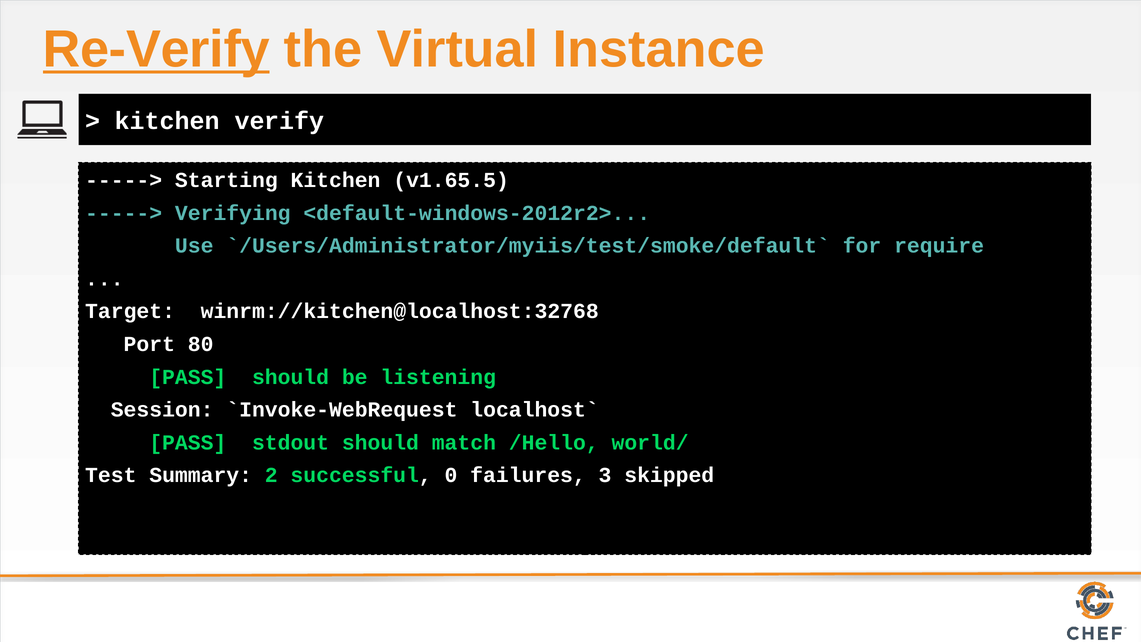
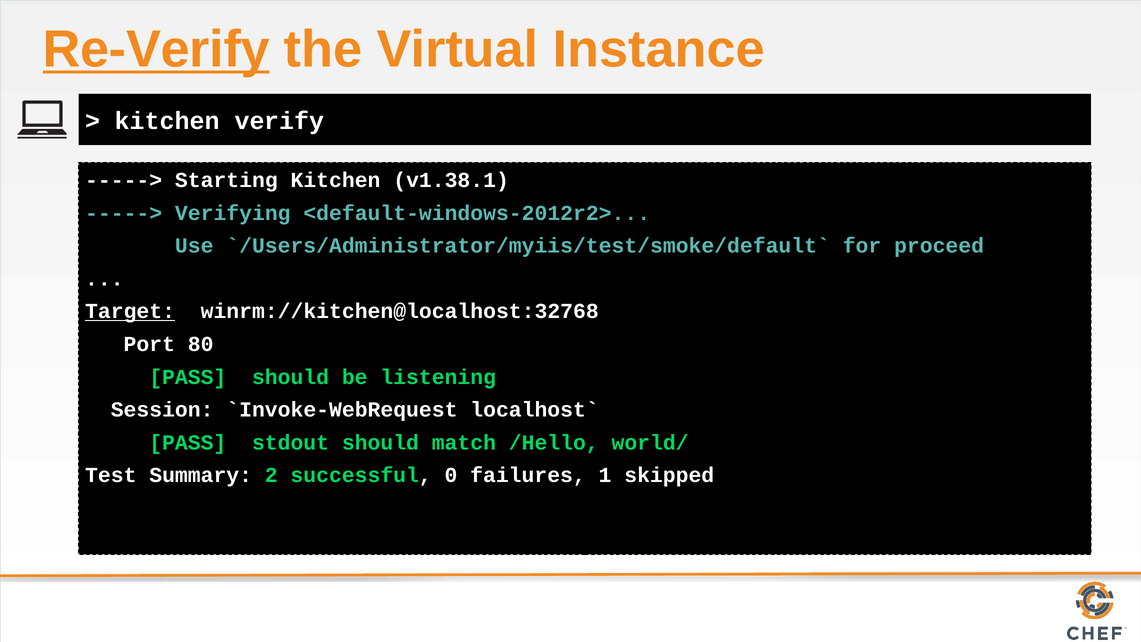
v1.65.5: v1.65.5 -> v1.38.1
require: require -> proceed
Target underline: none -> present
3: 3 -> 1
